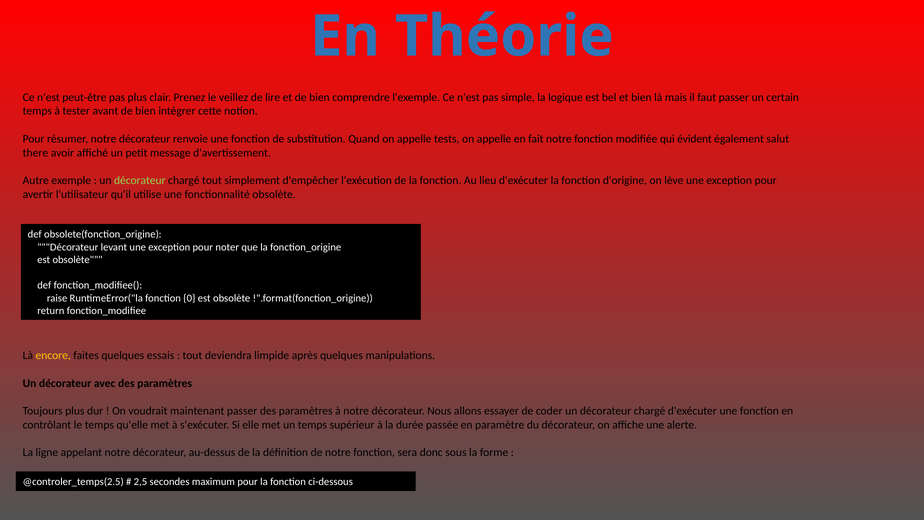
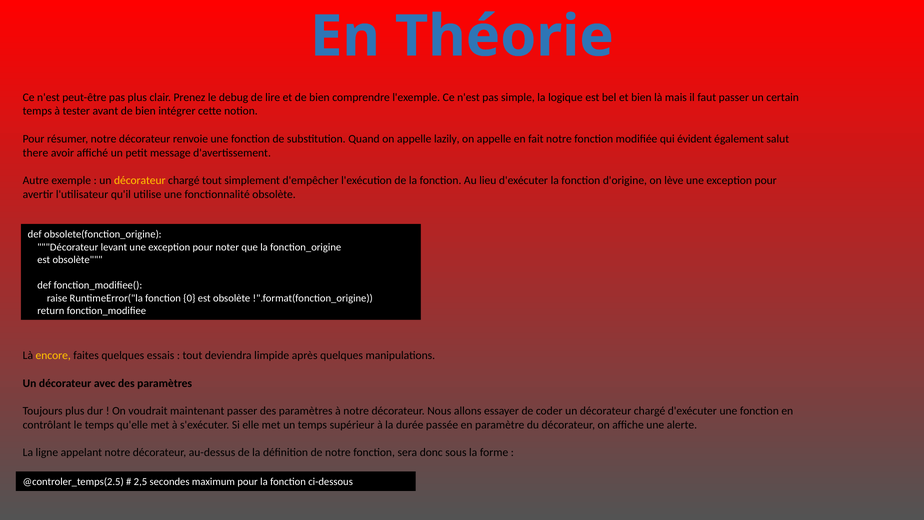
veillez: veillez -> debug
tests: tests -> lazily
décorateur at (140, 180) colour: light green -> yellow
